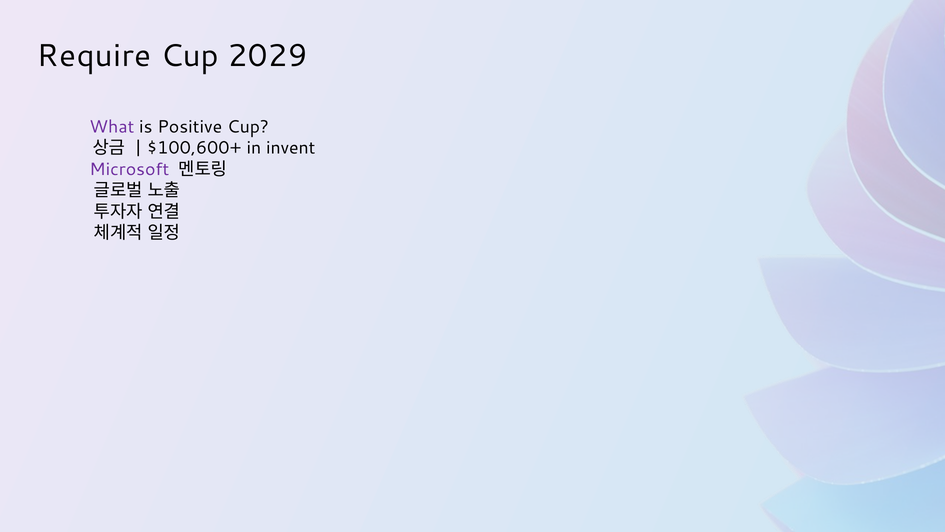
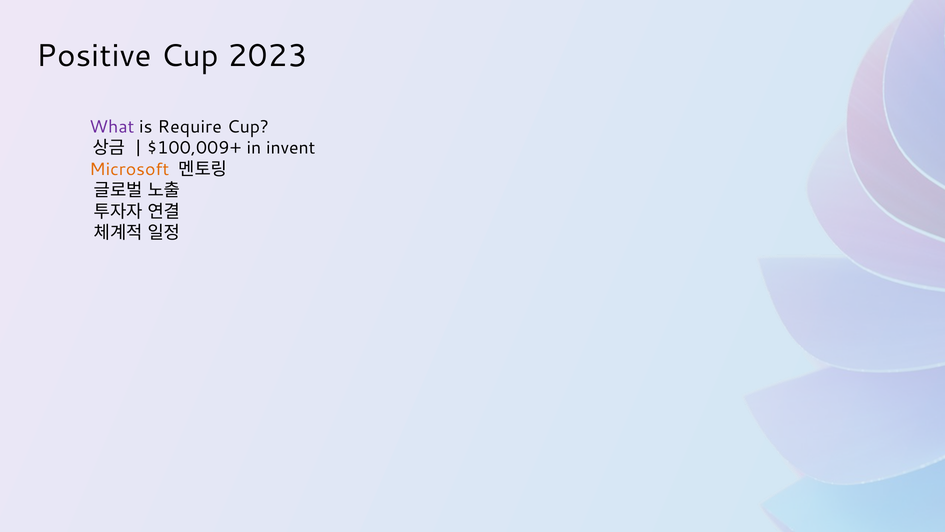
Require: Require -> Positive
2029: 2029 -> 2023
Positive: Positive -> Require
$100,600+: $100,600+ -> $100,009+
Microsoft colour: purple -> orange
